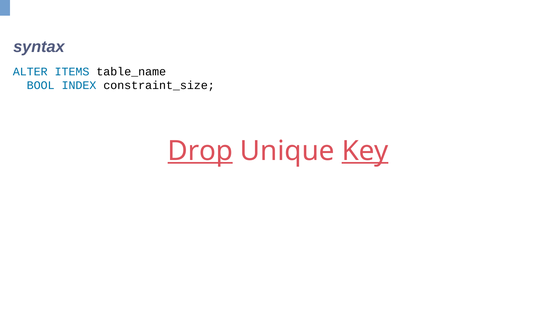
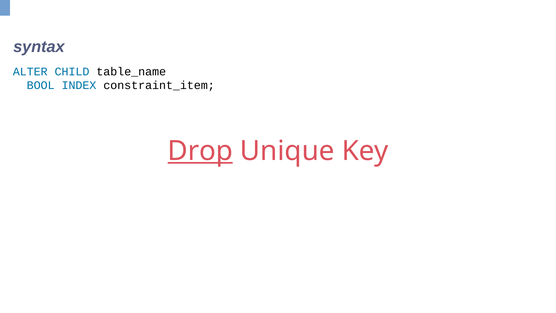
ITEMS: ITEMS -> CHILD
constraint_size: constraint_size -> constraint_item
Key underline: present -> none
